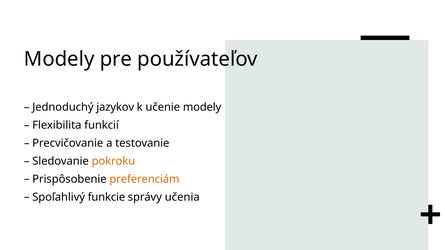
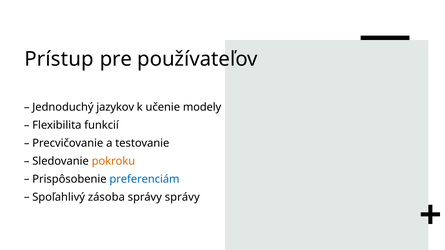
Modely at (59, 59): Modely -> Prístup
preferenciám colour: orange -> blue
funkcie: funkcie -> zásoba
správy učenia: učenia -> správy
